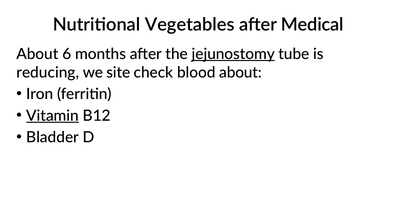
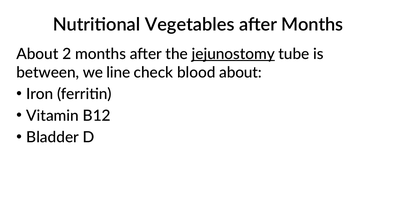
after Medical: Medical -> Months
6: 6 -> 2
reducing: reducing -> between
site: site -> line
Vitamin underline: present -> none
